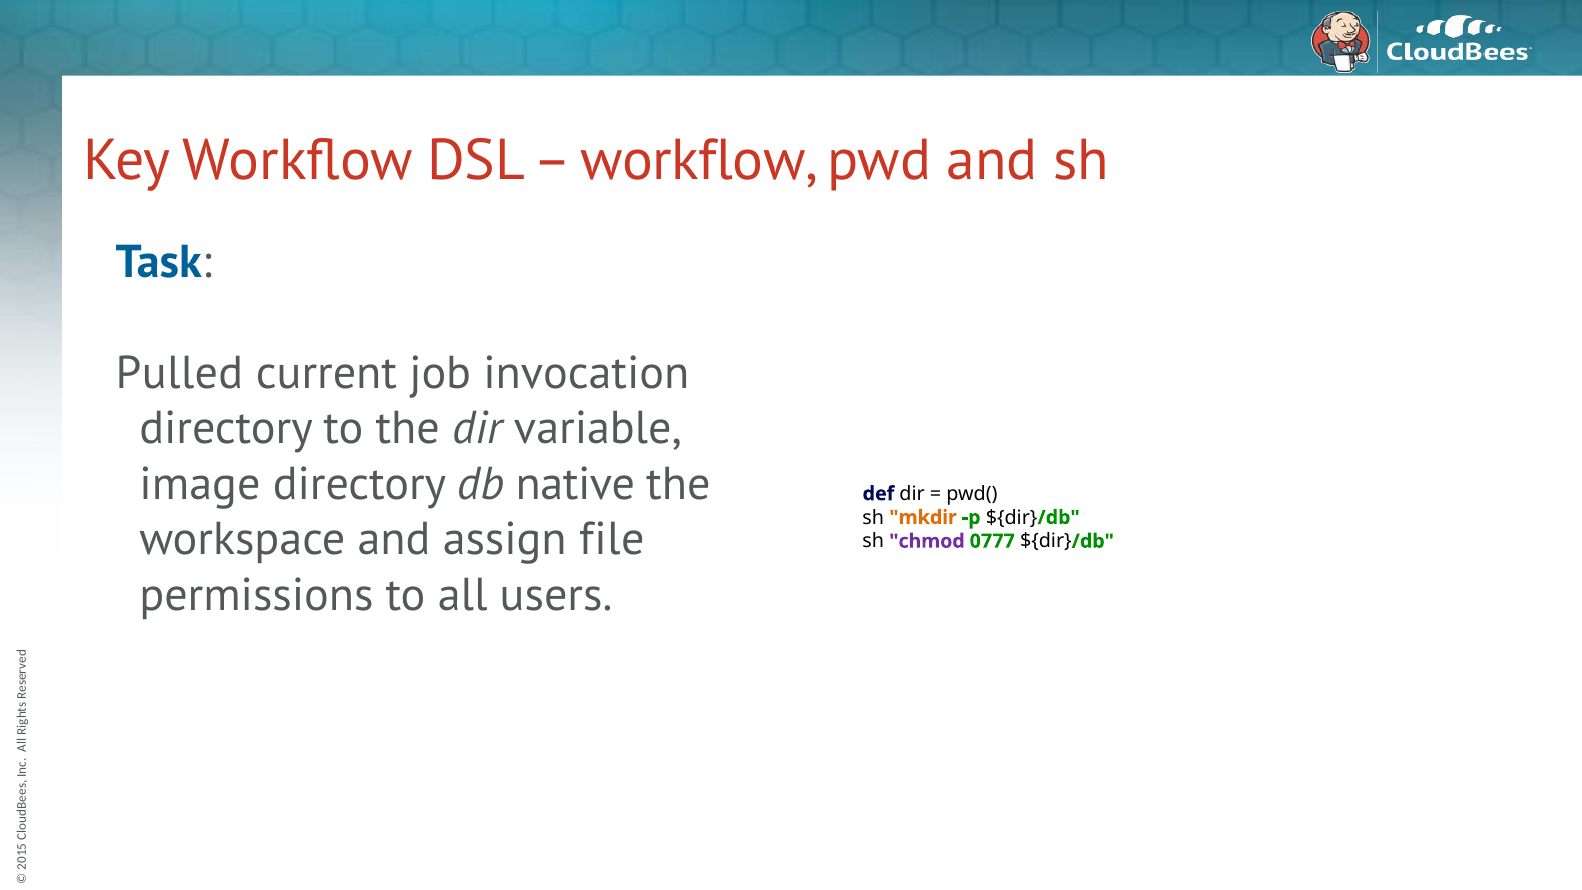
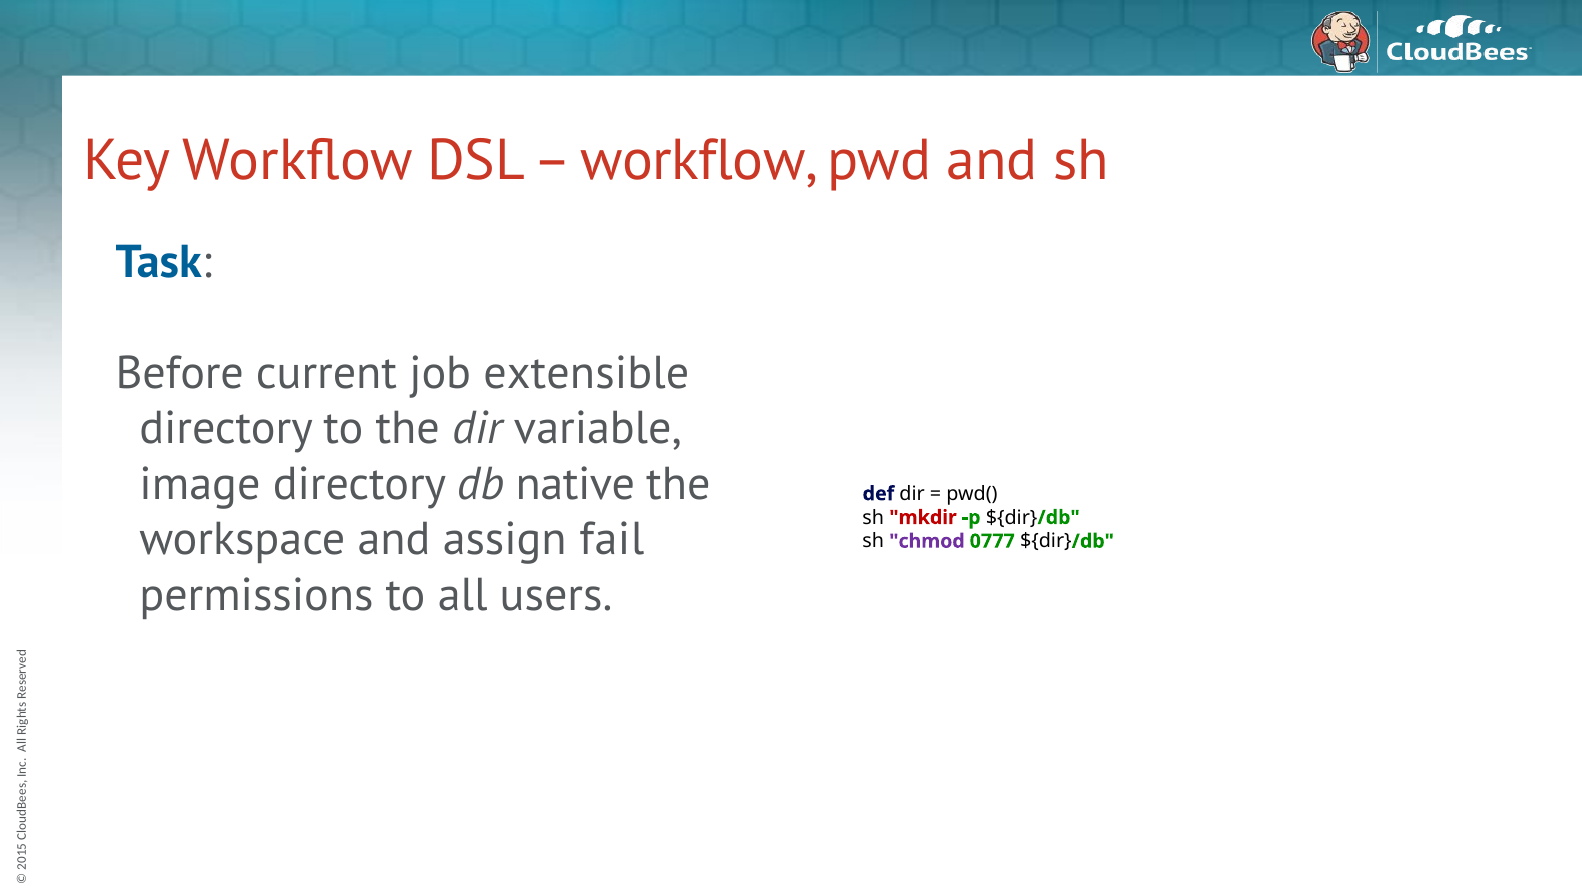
Pulled: Pulled -> Before
invocation: invocation -> extensible
mkdir colour: orange -> red
file: file -> fail
